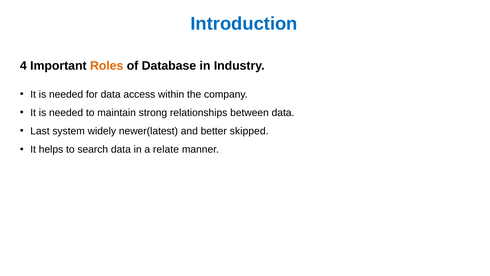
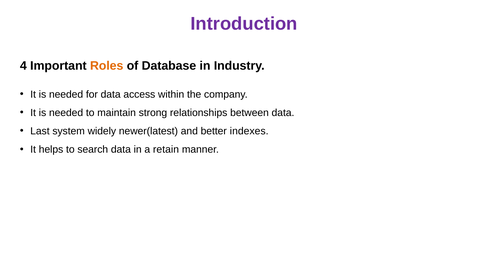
Introduction colour: blue -> purple
skipped: skipped -> indexes
relate: relate -> retain
